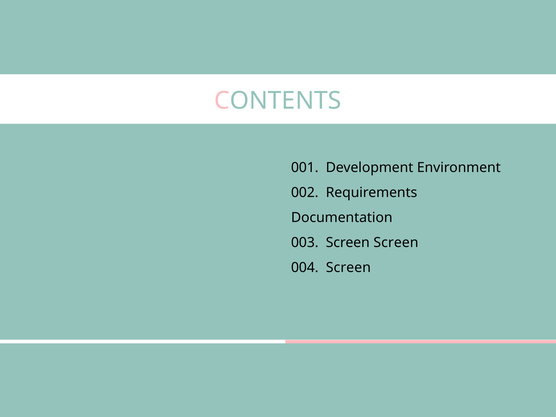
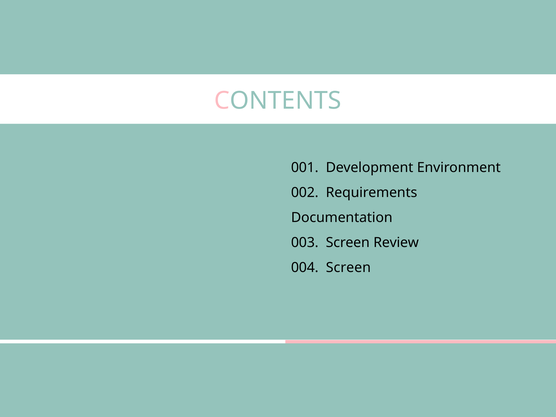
Screen Screen: Screen -> Review
